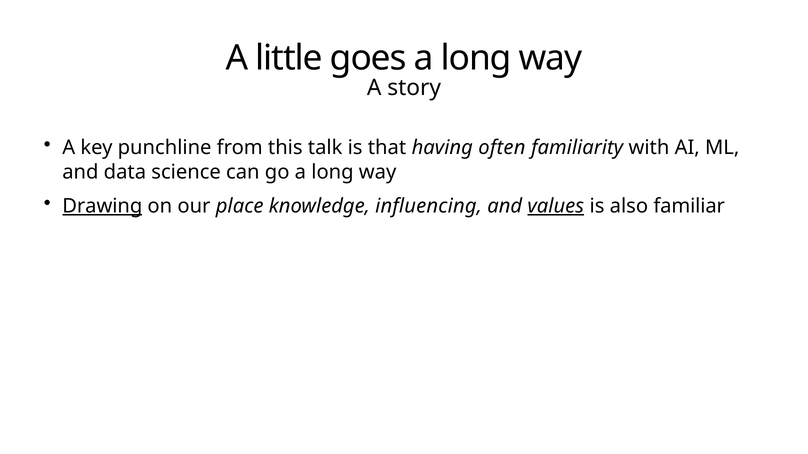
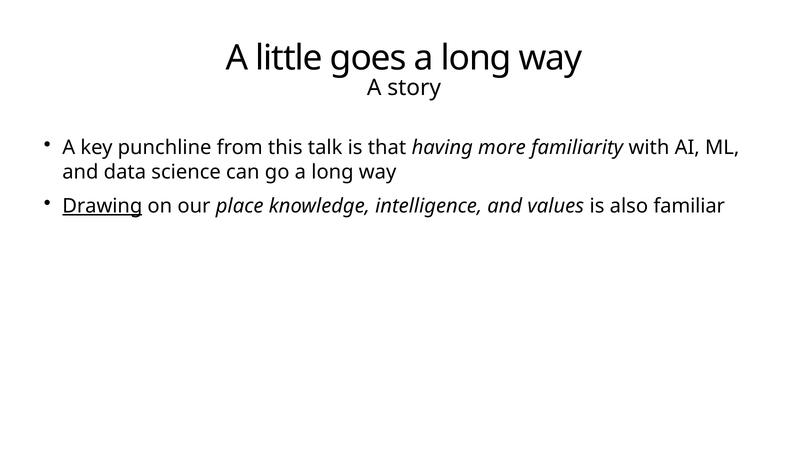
often: often -> more
influencing: influencing -> intelligence
values underline: present -> none
